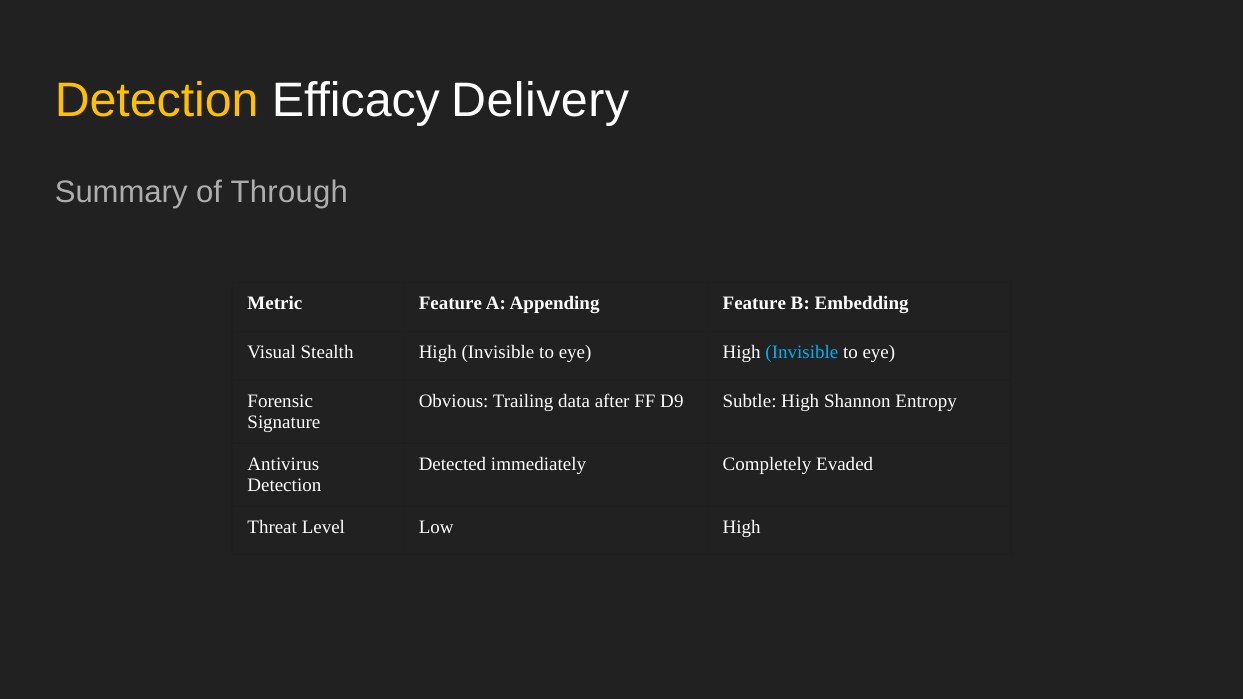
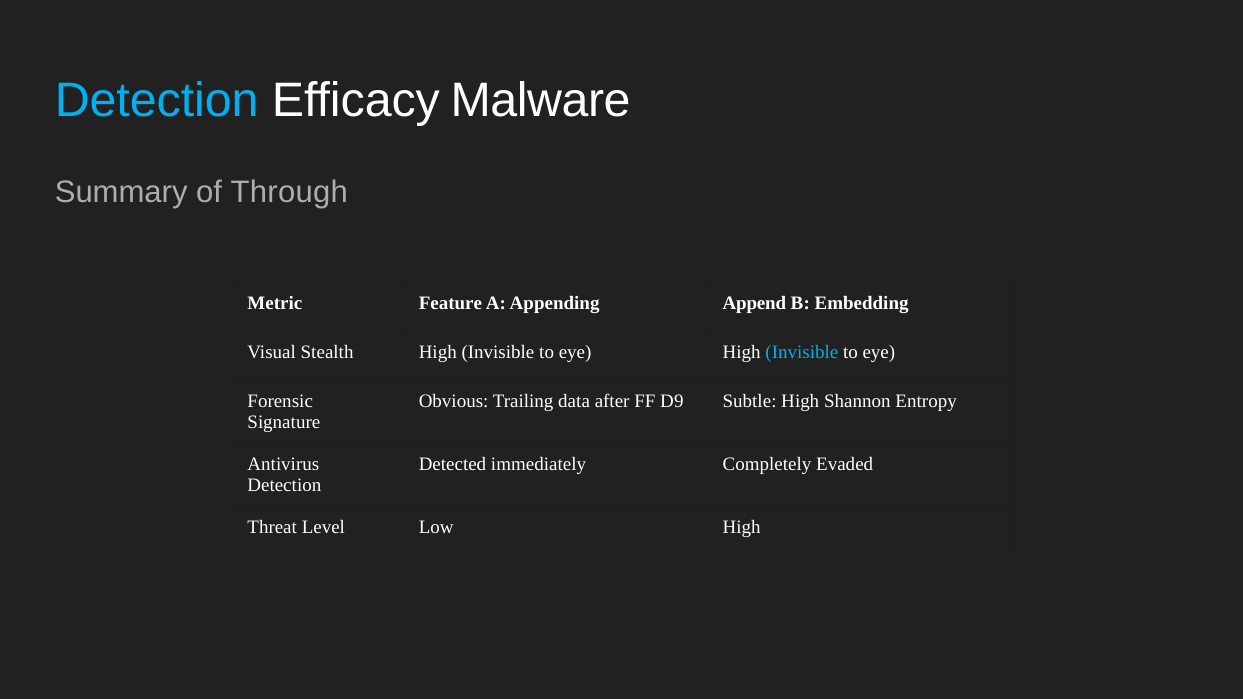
Detection at (157, 101) colour: yellow -> light blue
Delivery: Delivery -> Malware
Appending Feature: Feature -> Append
